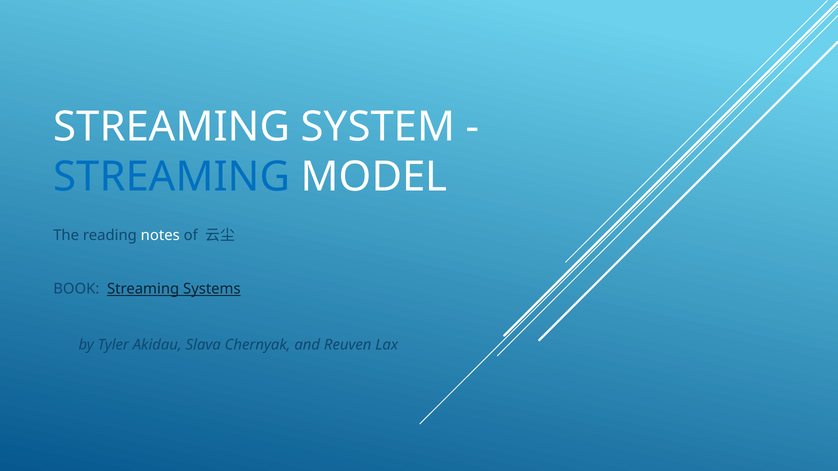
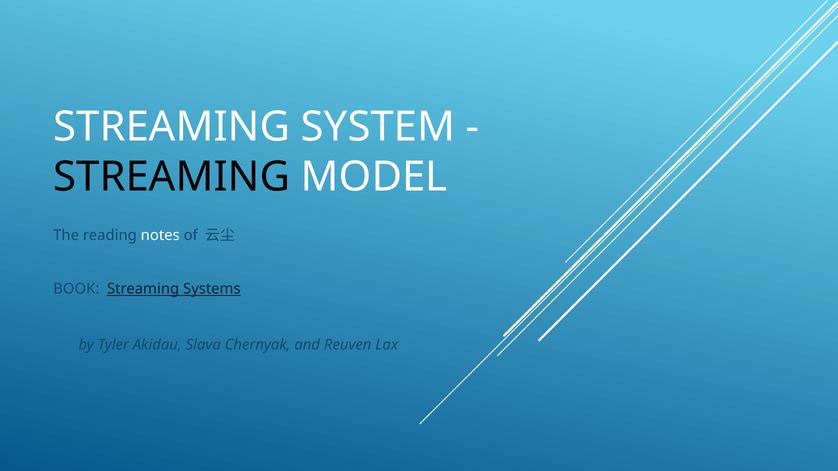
STREAMING at (172, 177) colour: blue -> black
